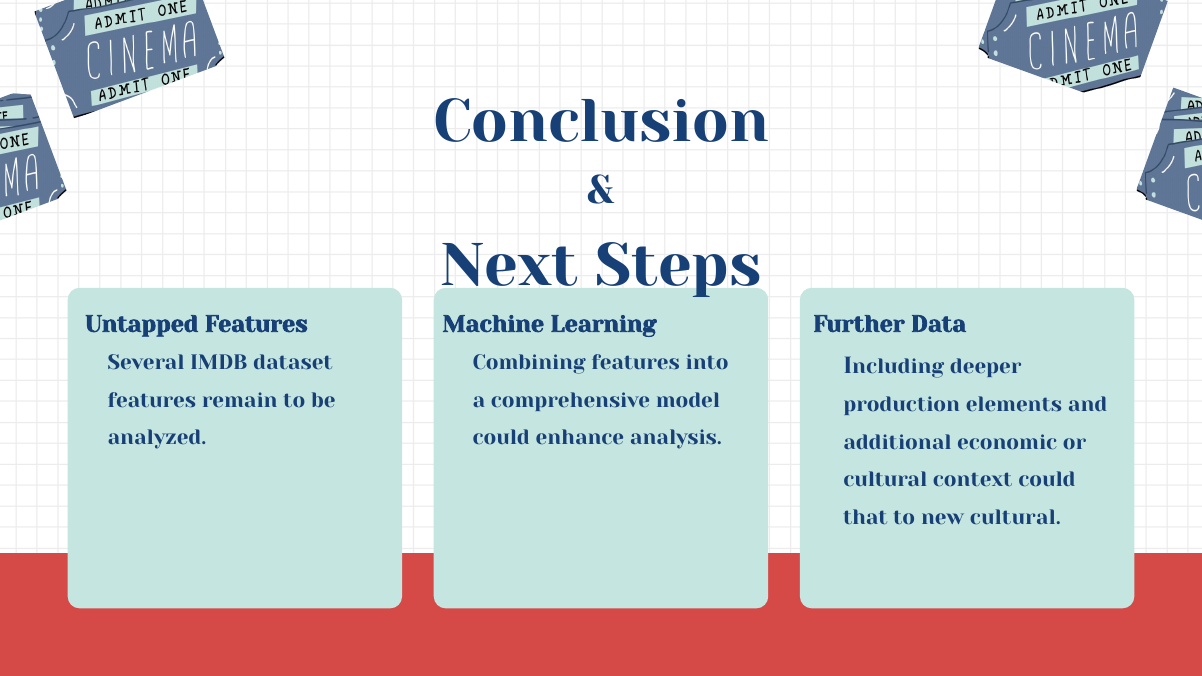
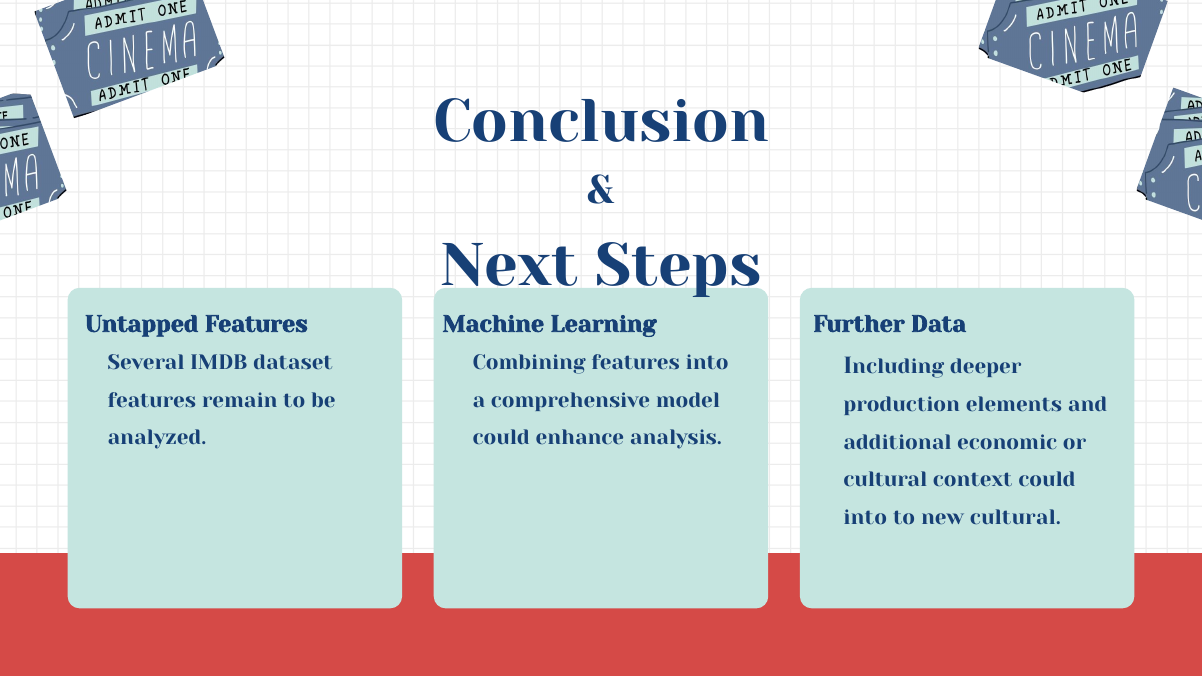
that at (865, 518): that -> into
